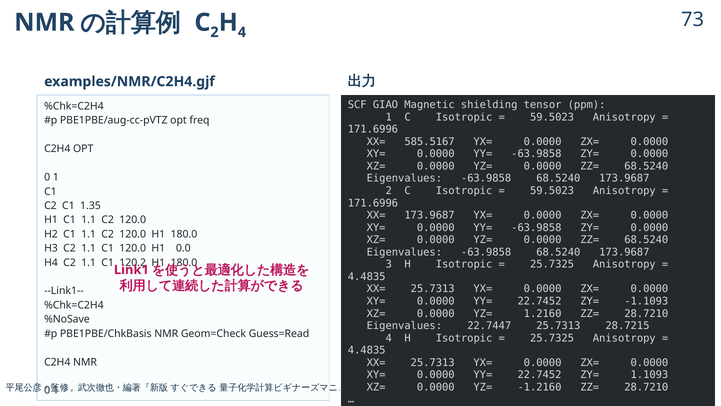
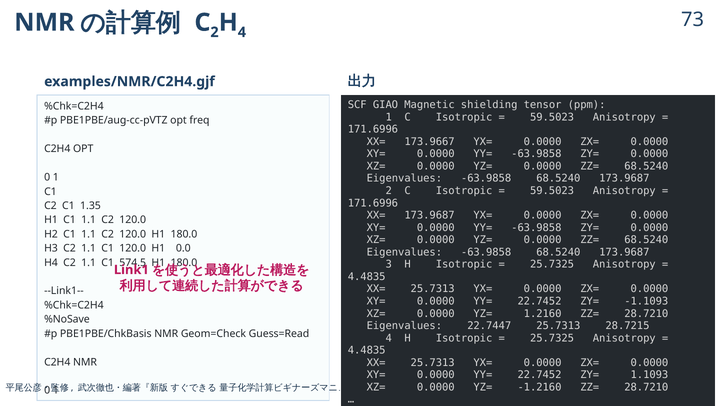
585.5167: 585.5167 -> 173.9667
120.2: 120.2 -> 574.5
